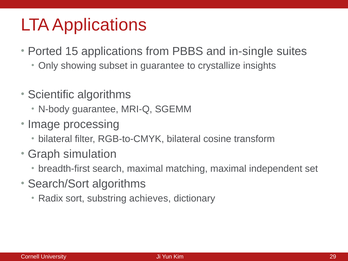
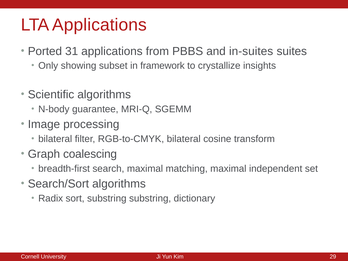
15: 15 -> 31
in-single: in-single -> in-suites
in guarantee: guarantee -> framework
simulation: simulation -> coalescing
substring achieves: achieves -> substring
